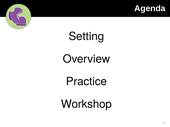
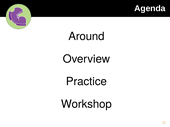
Setting: Setting -> Around
